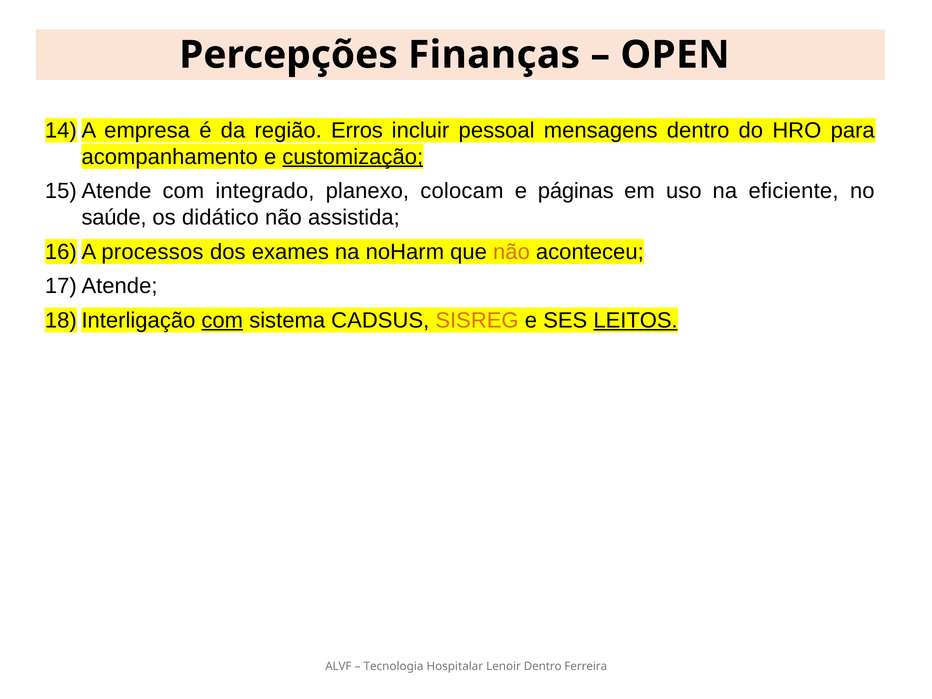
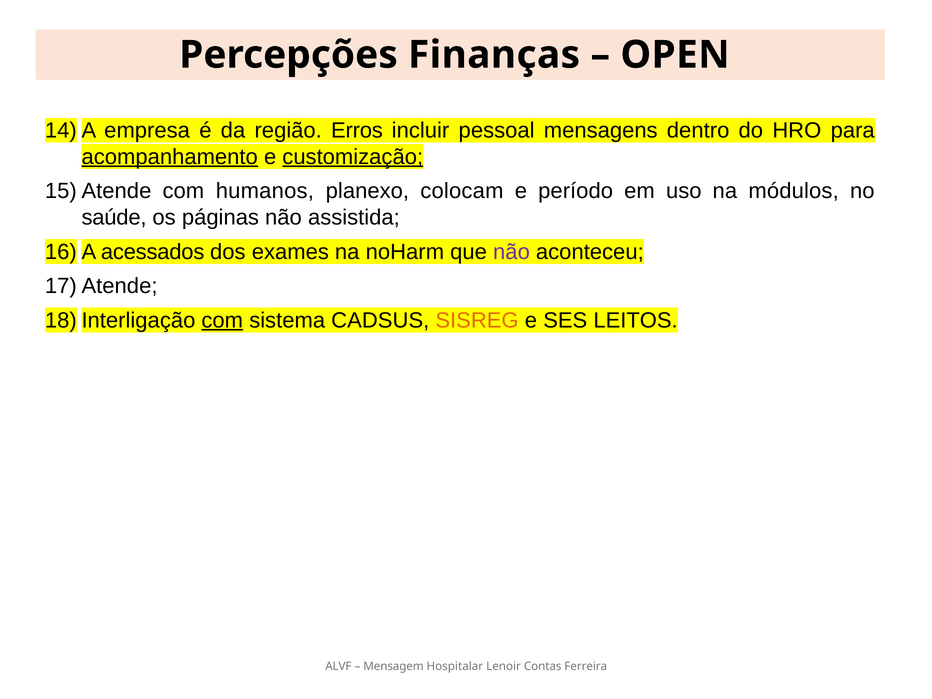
acompanhamento underline: none -> present
integrado: integrado -> humanos
páginas: páginas -> período
eficiente: eficiente -> módulos
didático: didático -> páginas
processos: processos -> acessados
não at (511, 252) colour: orange -> purple
LEITOS underline: present -> none
Tecnologia: Tecnologia -> Mensagem
Lenoir Dentro: Dentro -> Contas
